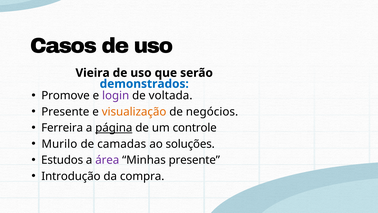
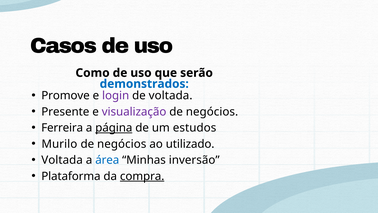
Vieira: Vieira -> Como
visualização colour: orange -> purple
controle: controle -> estudos
camadas at (122, 144): camadas -> negócios
soluções: soluções -> utilizado
Estudos at (62, 160): Estudos -> Voltada
área colour: purple -> blue
Minhas presente: presente -> inversão
Introdução: Introdução -> Plataforma
compra underline: none -> present
